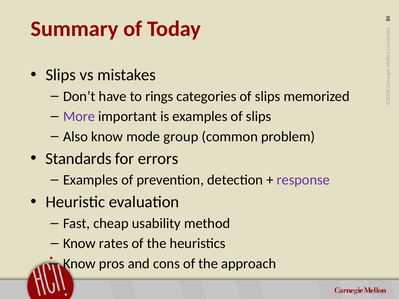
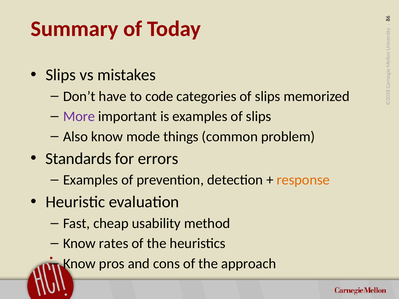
rings: rings -> code
group: group -> things
response colour: purple -> orange
